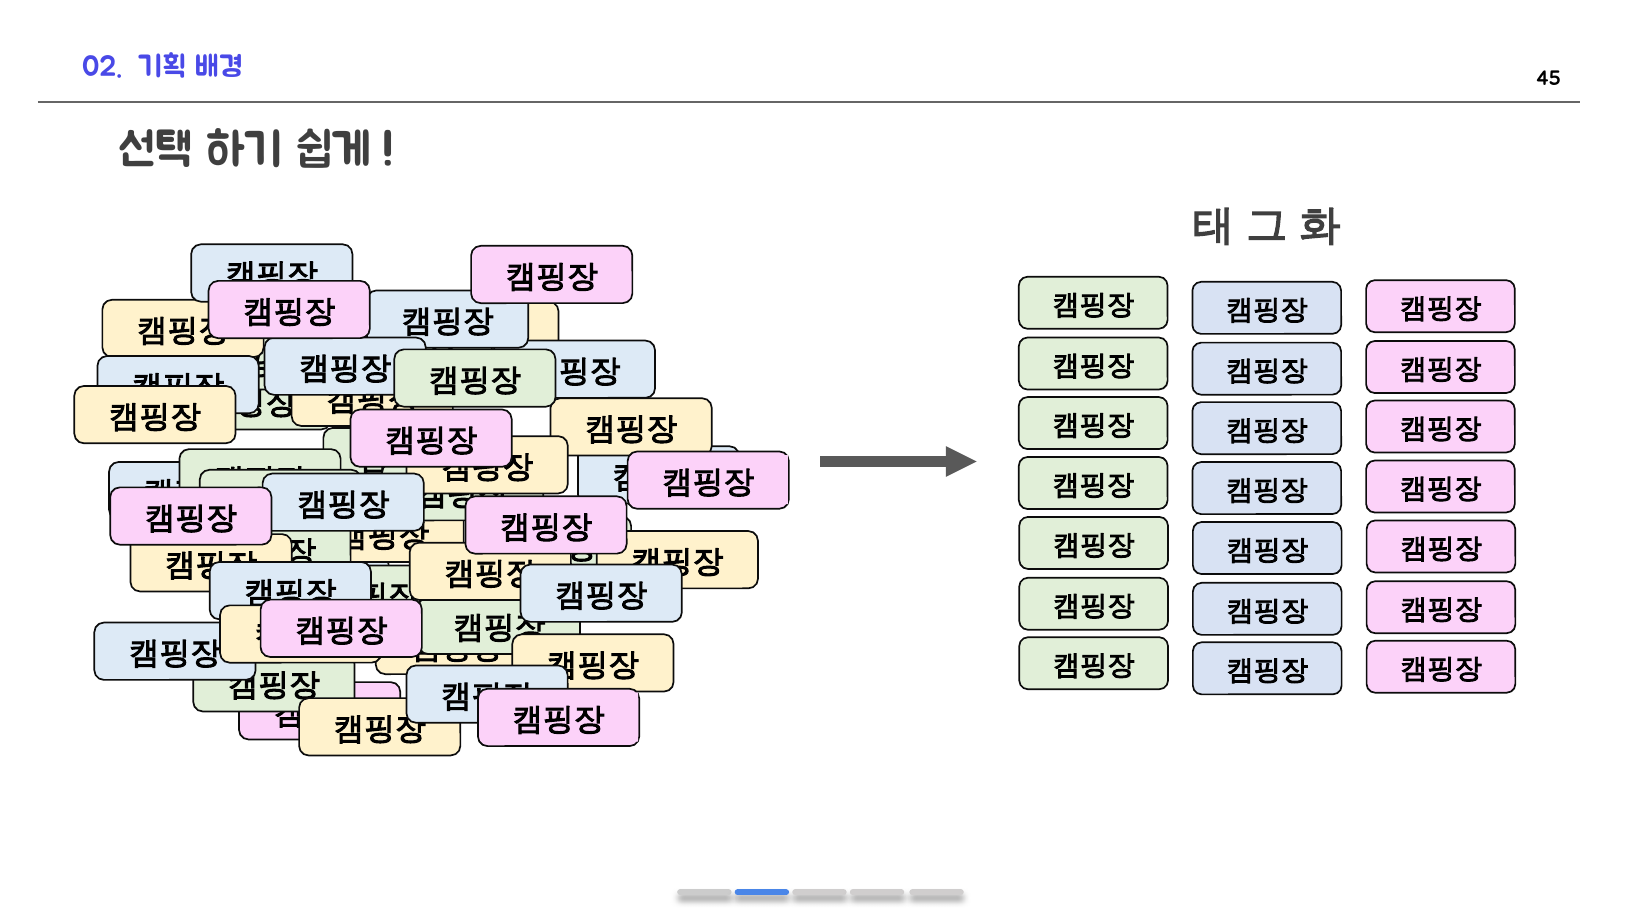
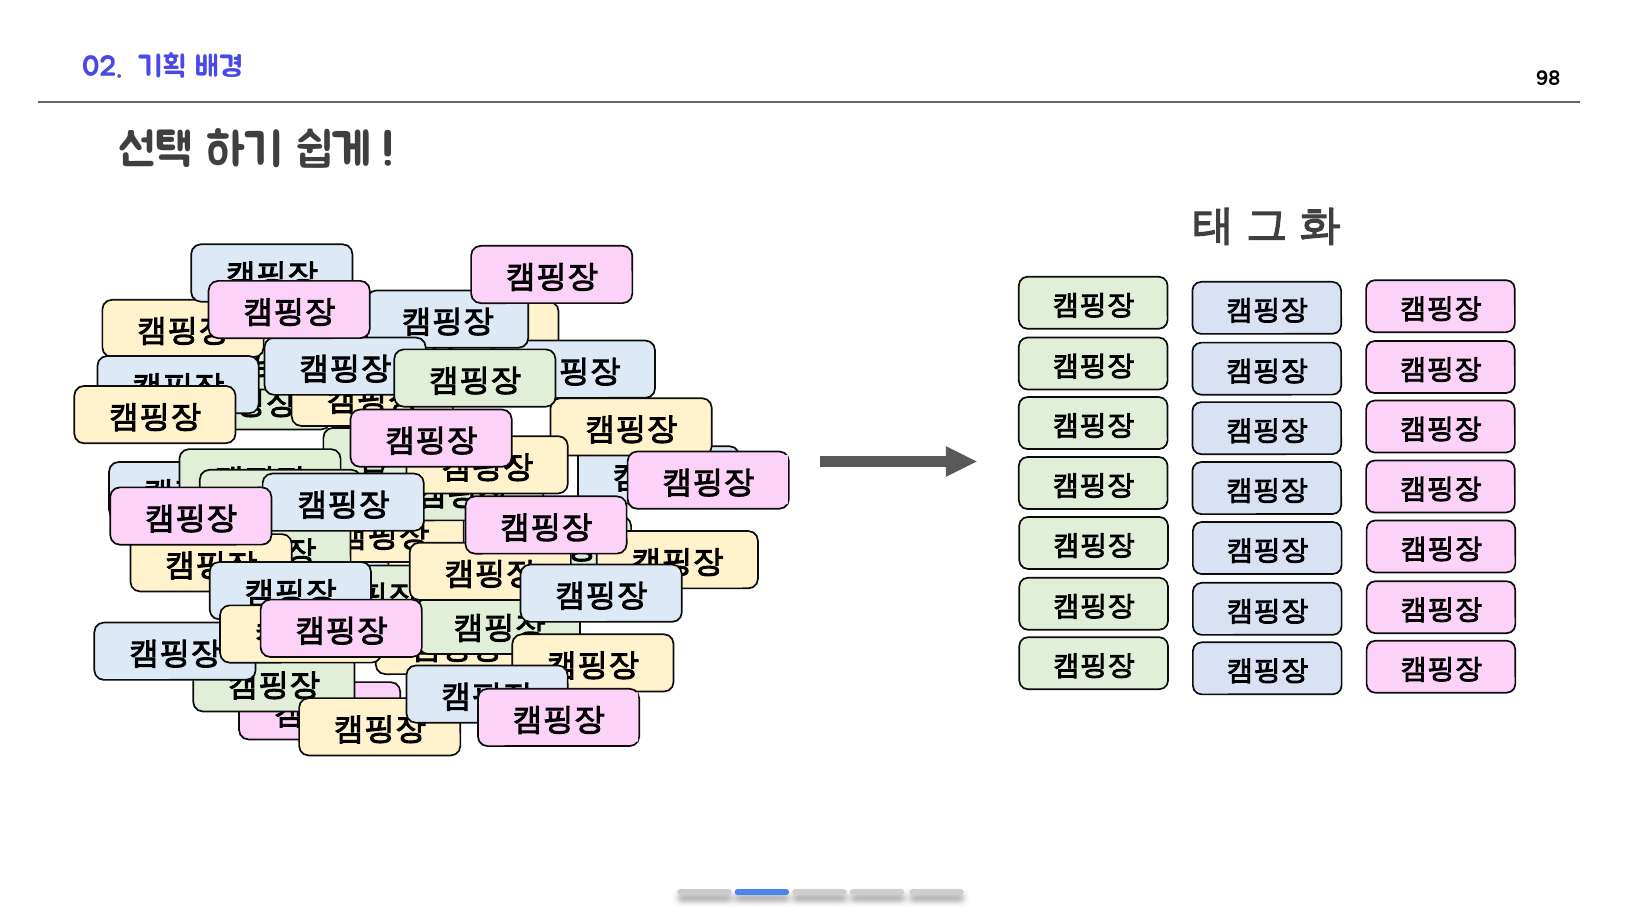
45: 45 -> 98
